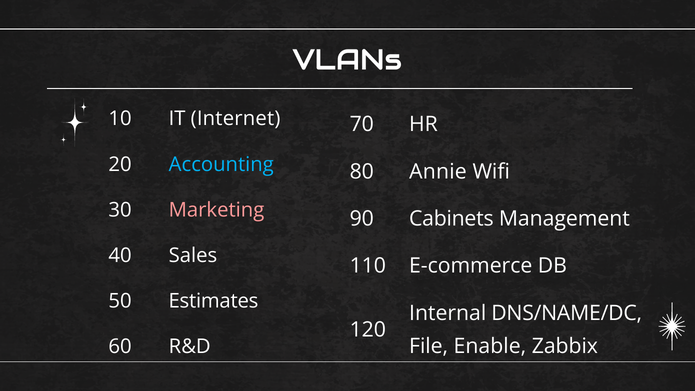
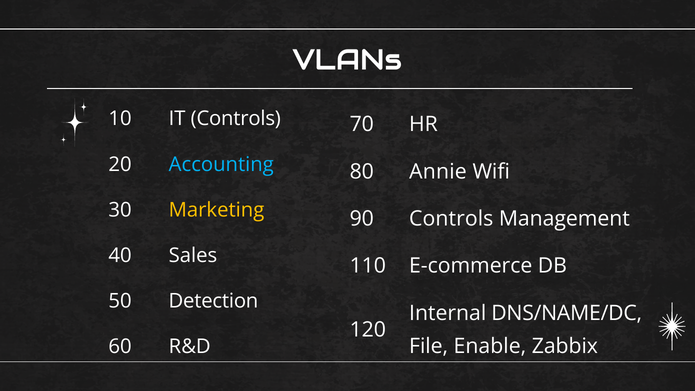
IT Internet: Internet -> Controls
Marketing colour: pink -> yellow
90 Cabinets: Cabinets -> Controls
Estimates: Estimates -> Detection
